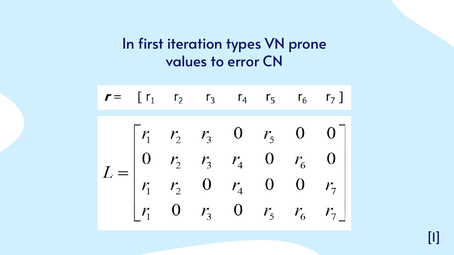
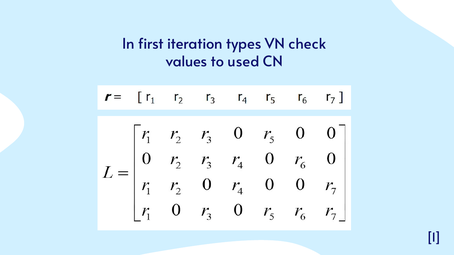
prone: prone -> check
error: error -> used
